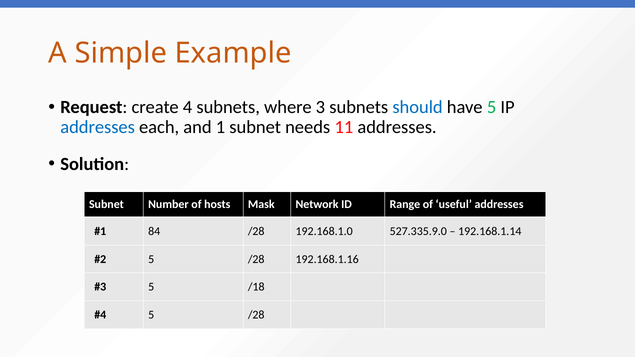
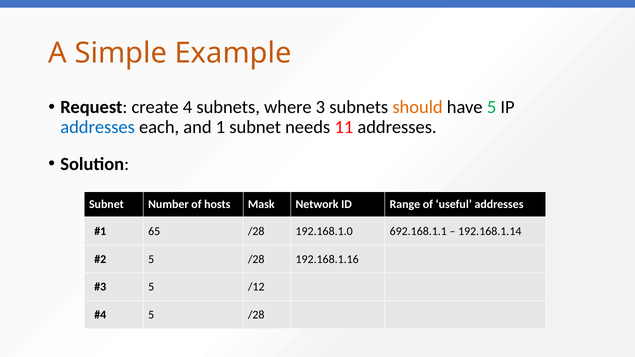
should colour: blue -> orange
84: 84 -> 65
527.335.9.0: 527.335.9.0 -> 692.168.1.1
/18: /18 -> /12
